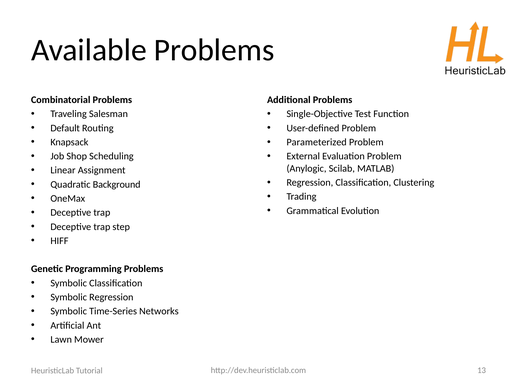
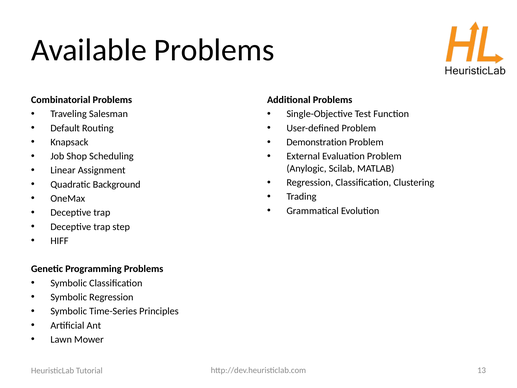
Parameterized: Parameterized -> Demonstration
Networks: Networks -> Principles
